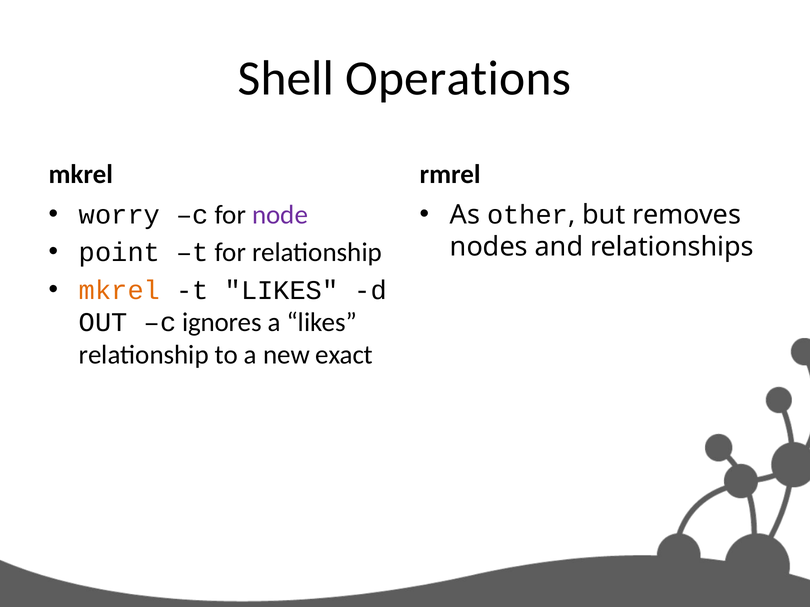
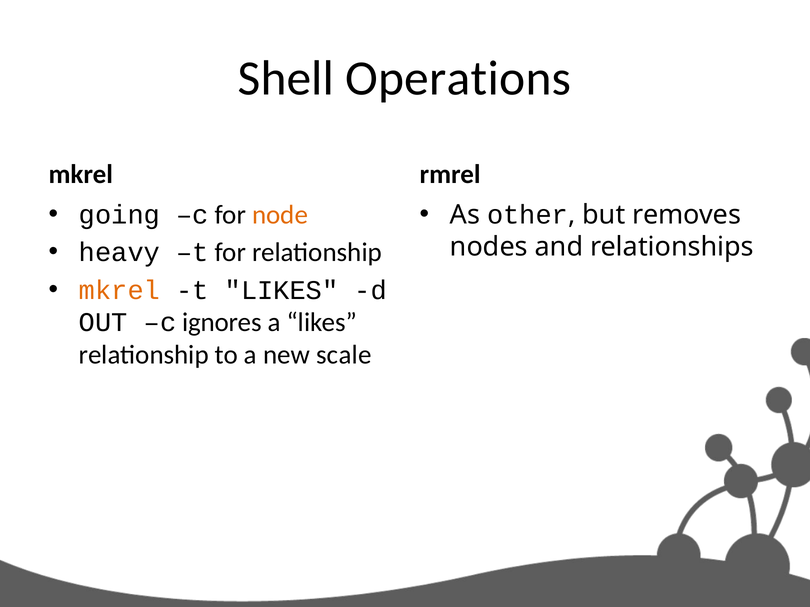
worry: worry -> going
node colour: purple -> orange
point: point -> heavy
exact: exact -> scale
